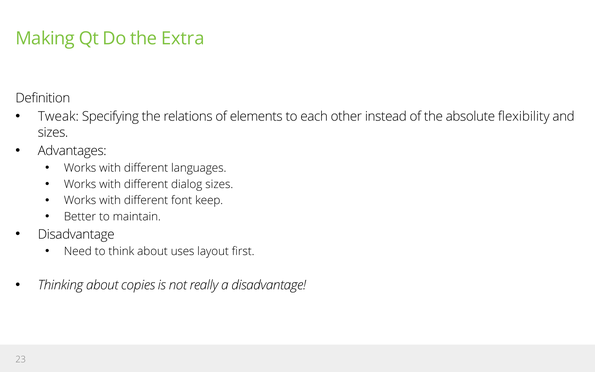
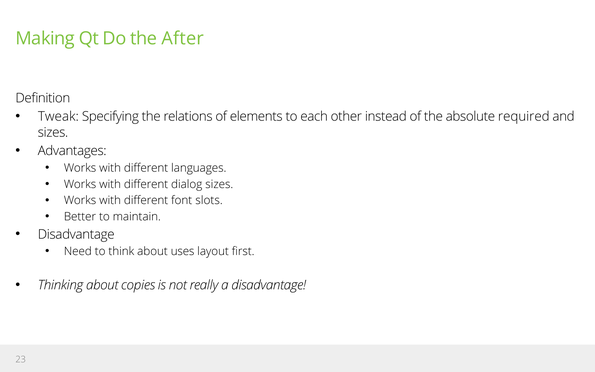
Extra: Extra -> After
flexibility: flexibility -> required
keep: keep -> slots
